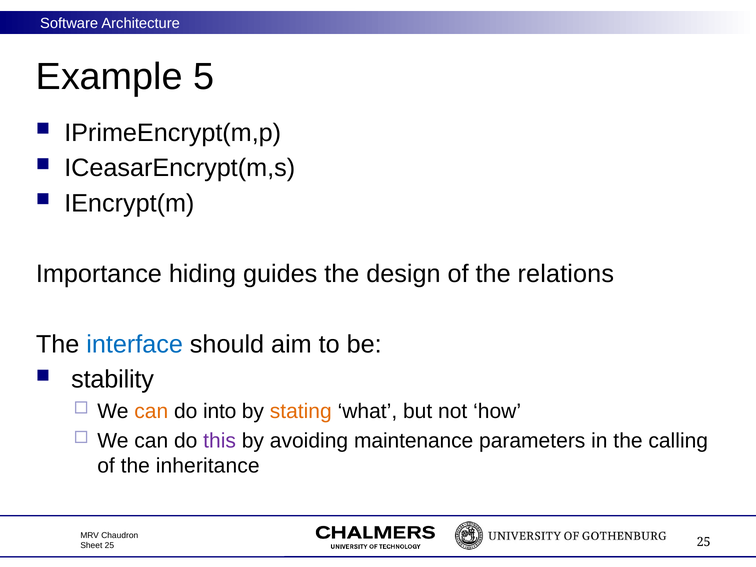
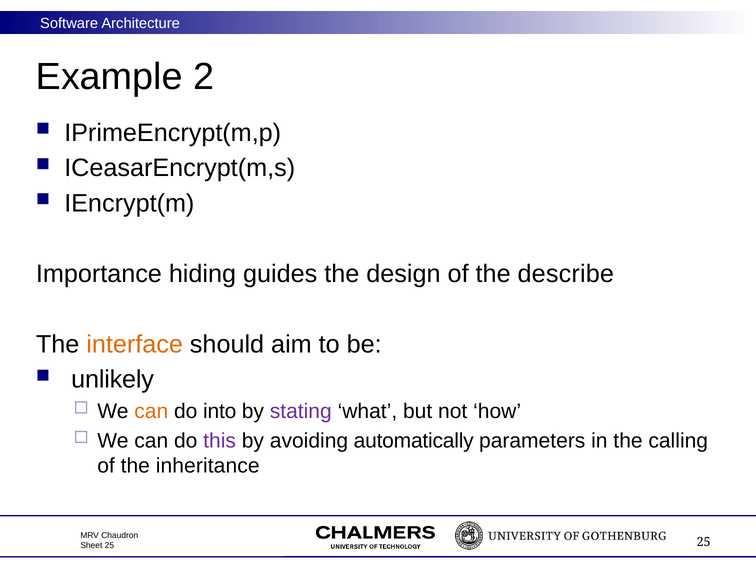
5: 5 -> 2
relations: relations -> describe
interface colour: blue -> orange
stability: stability -> unlikely
stating colour: orange -> purple
maintenance: maintenance -> automatically
